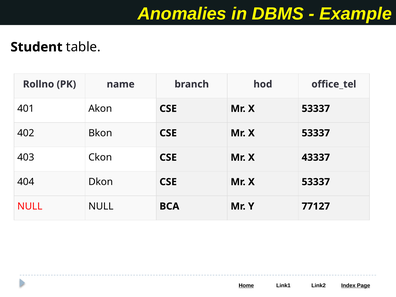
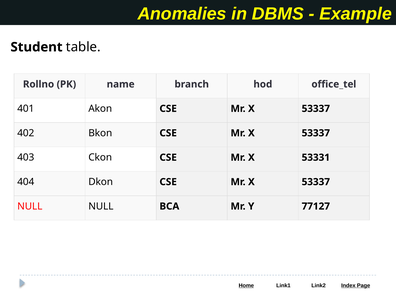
43337: 43337 -> 53331
